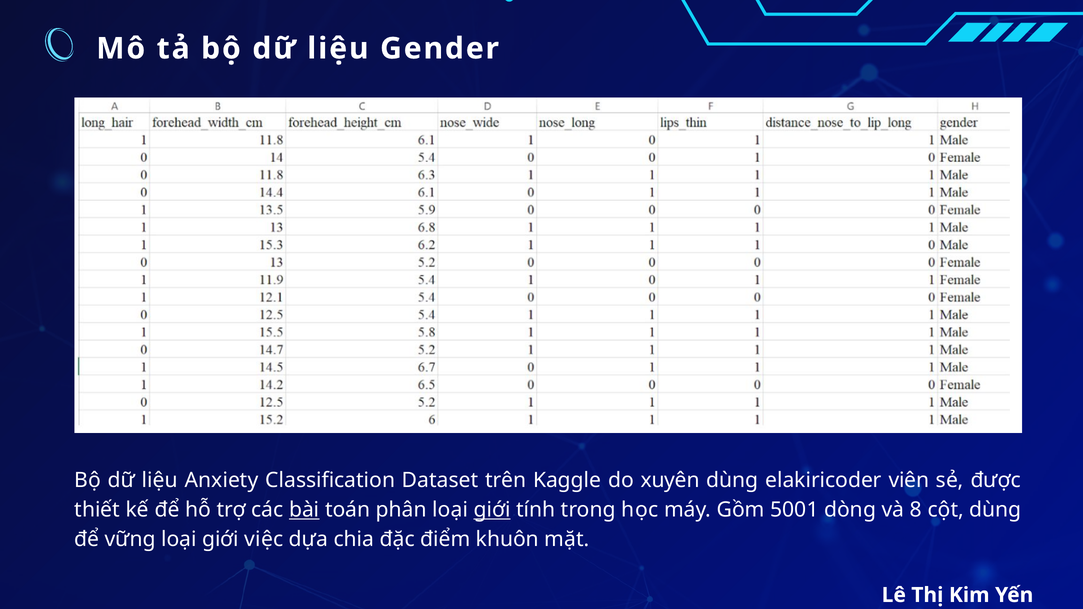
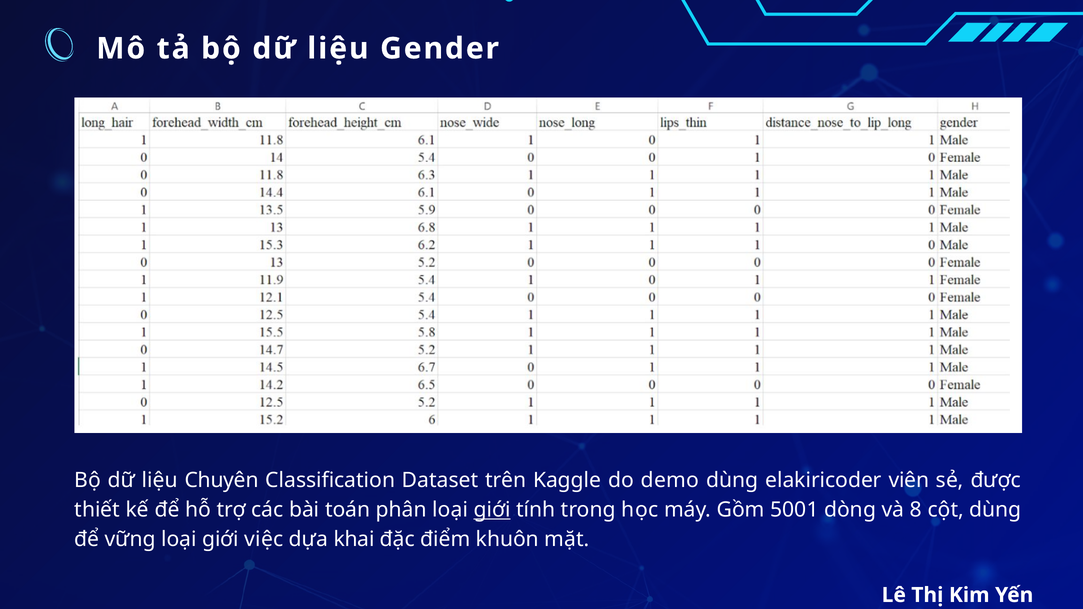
Anxiety: Anxiety -> Chuyên
xuyên: xuyên -> demo
bài underline: present -> none
chia: chia -> khai
